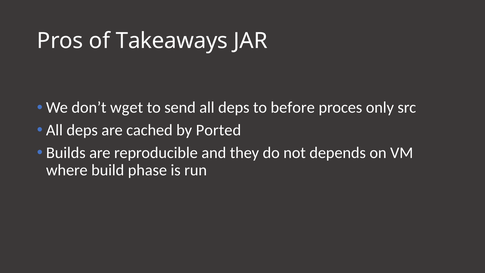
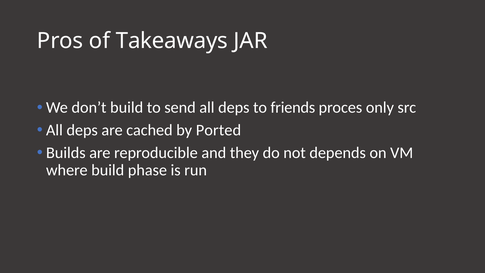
don’t wget: wget -> build
before: before -> friends
